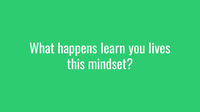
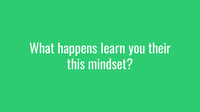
lives: lives -> their
